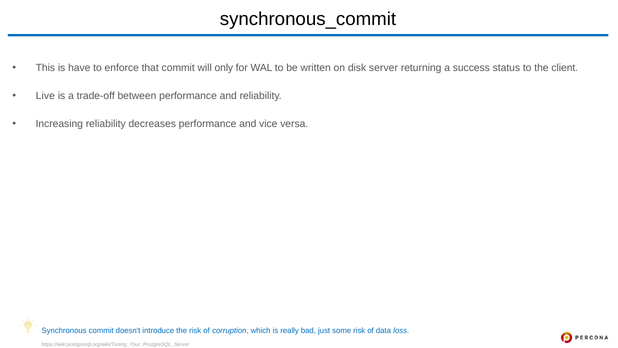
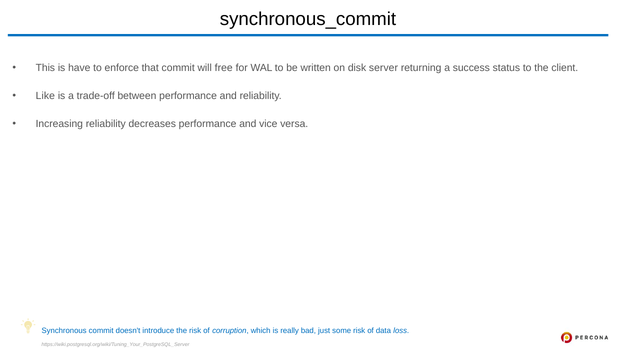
only: only -> free
Live: Live -> Like
